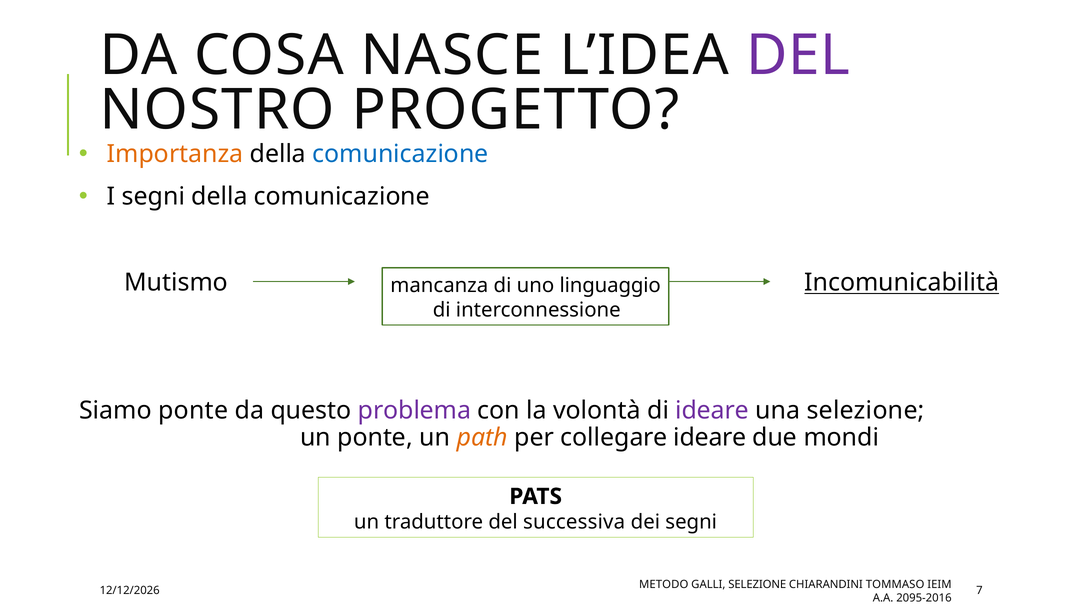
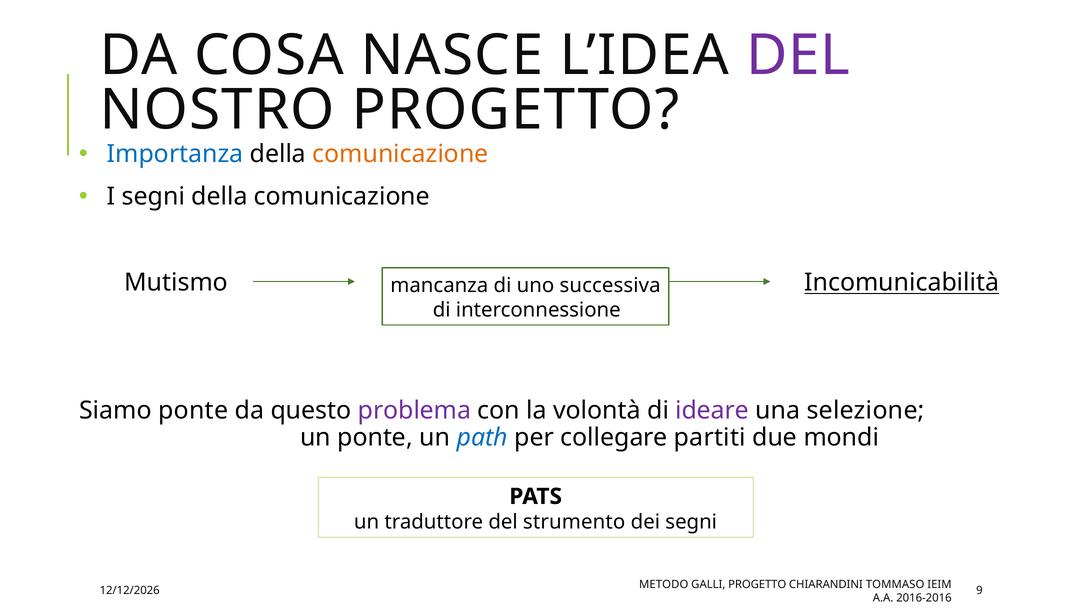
Importanza colour: orange -> blue
comunicazione at (400, 154) colour: blue -> orange
linguaggio: linguaggio -> successiva
path colour: orange -> blue
collegare ideare: ideare -> partiti
successiva: successiva -> strumento
GALLI SELEZIONE: SELEZIONE -> PROGETTO
7: 7 -> 9
2095-2016: 2095-2016 -> 2016-2016
